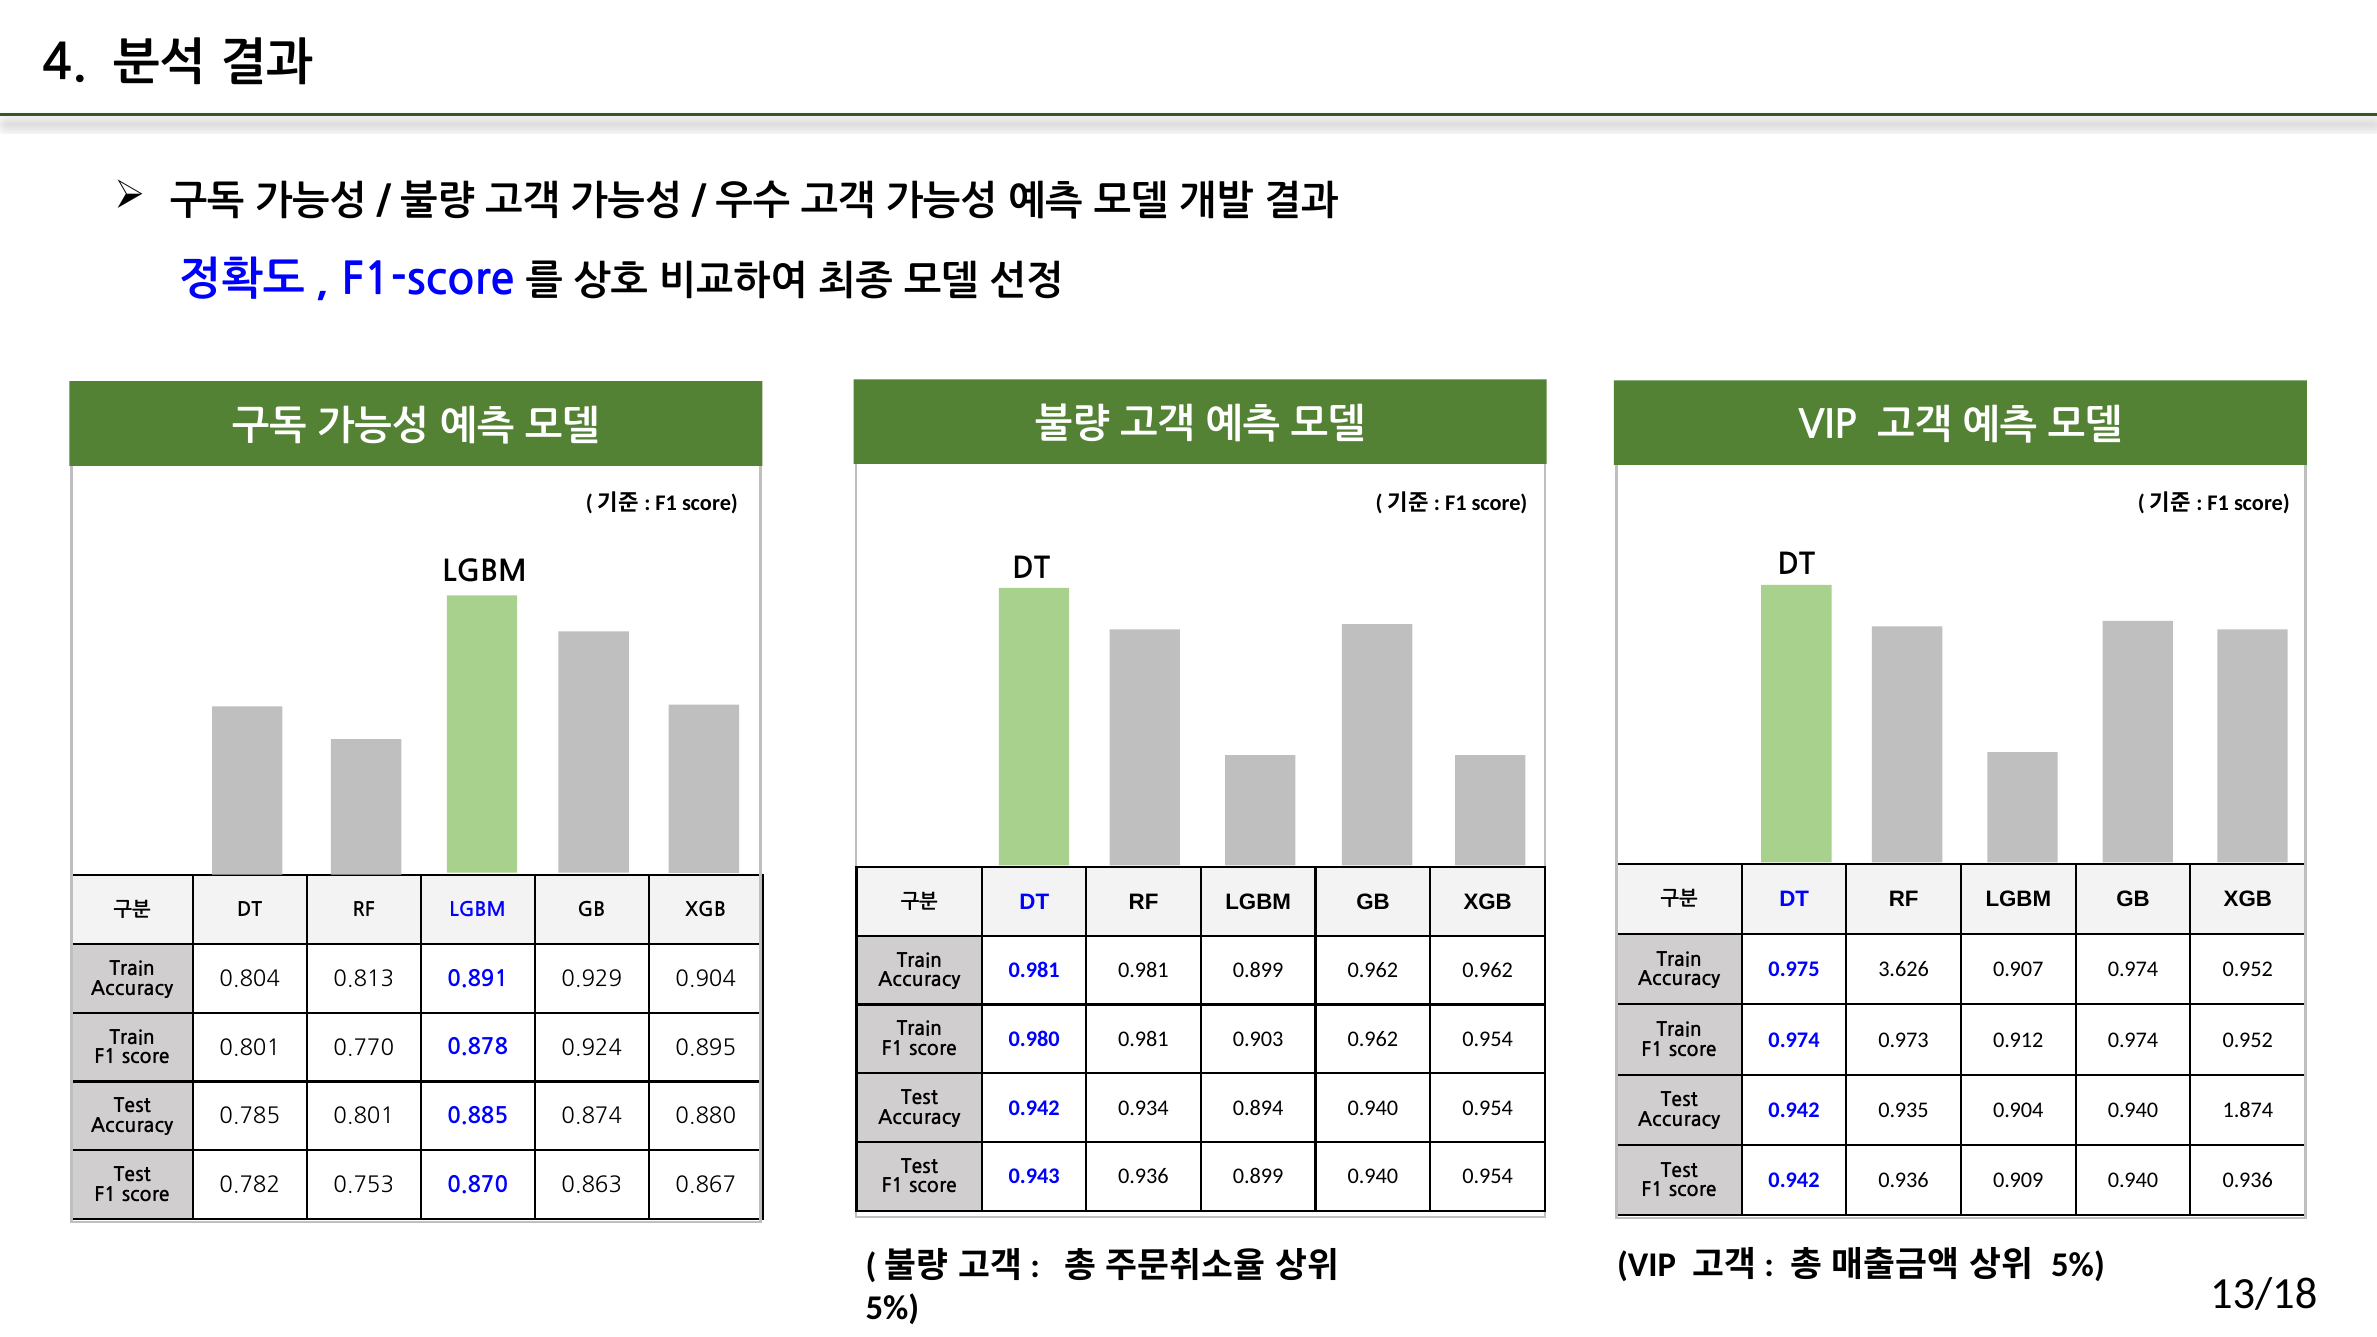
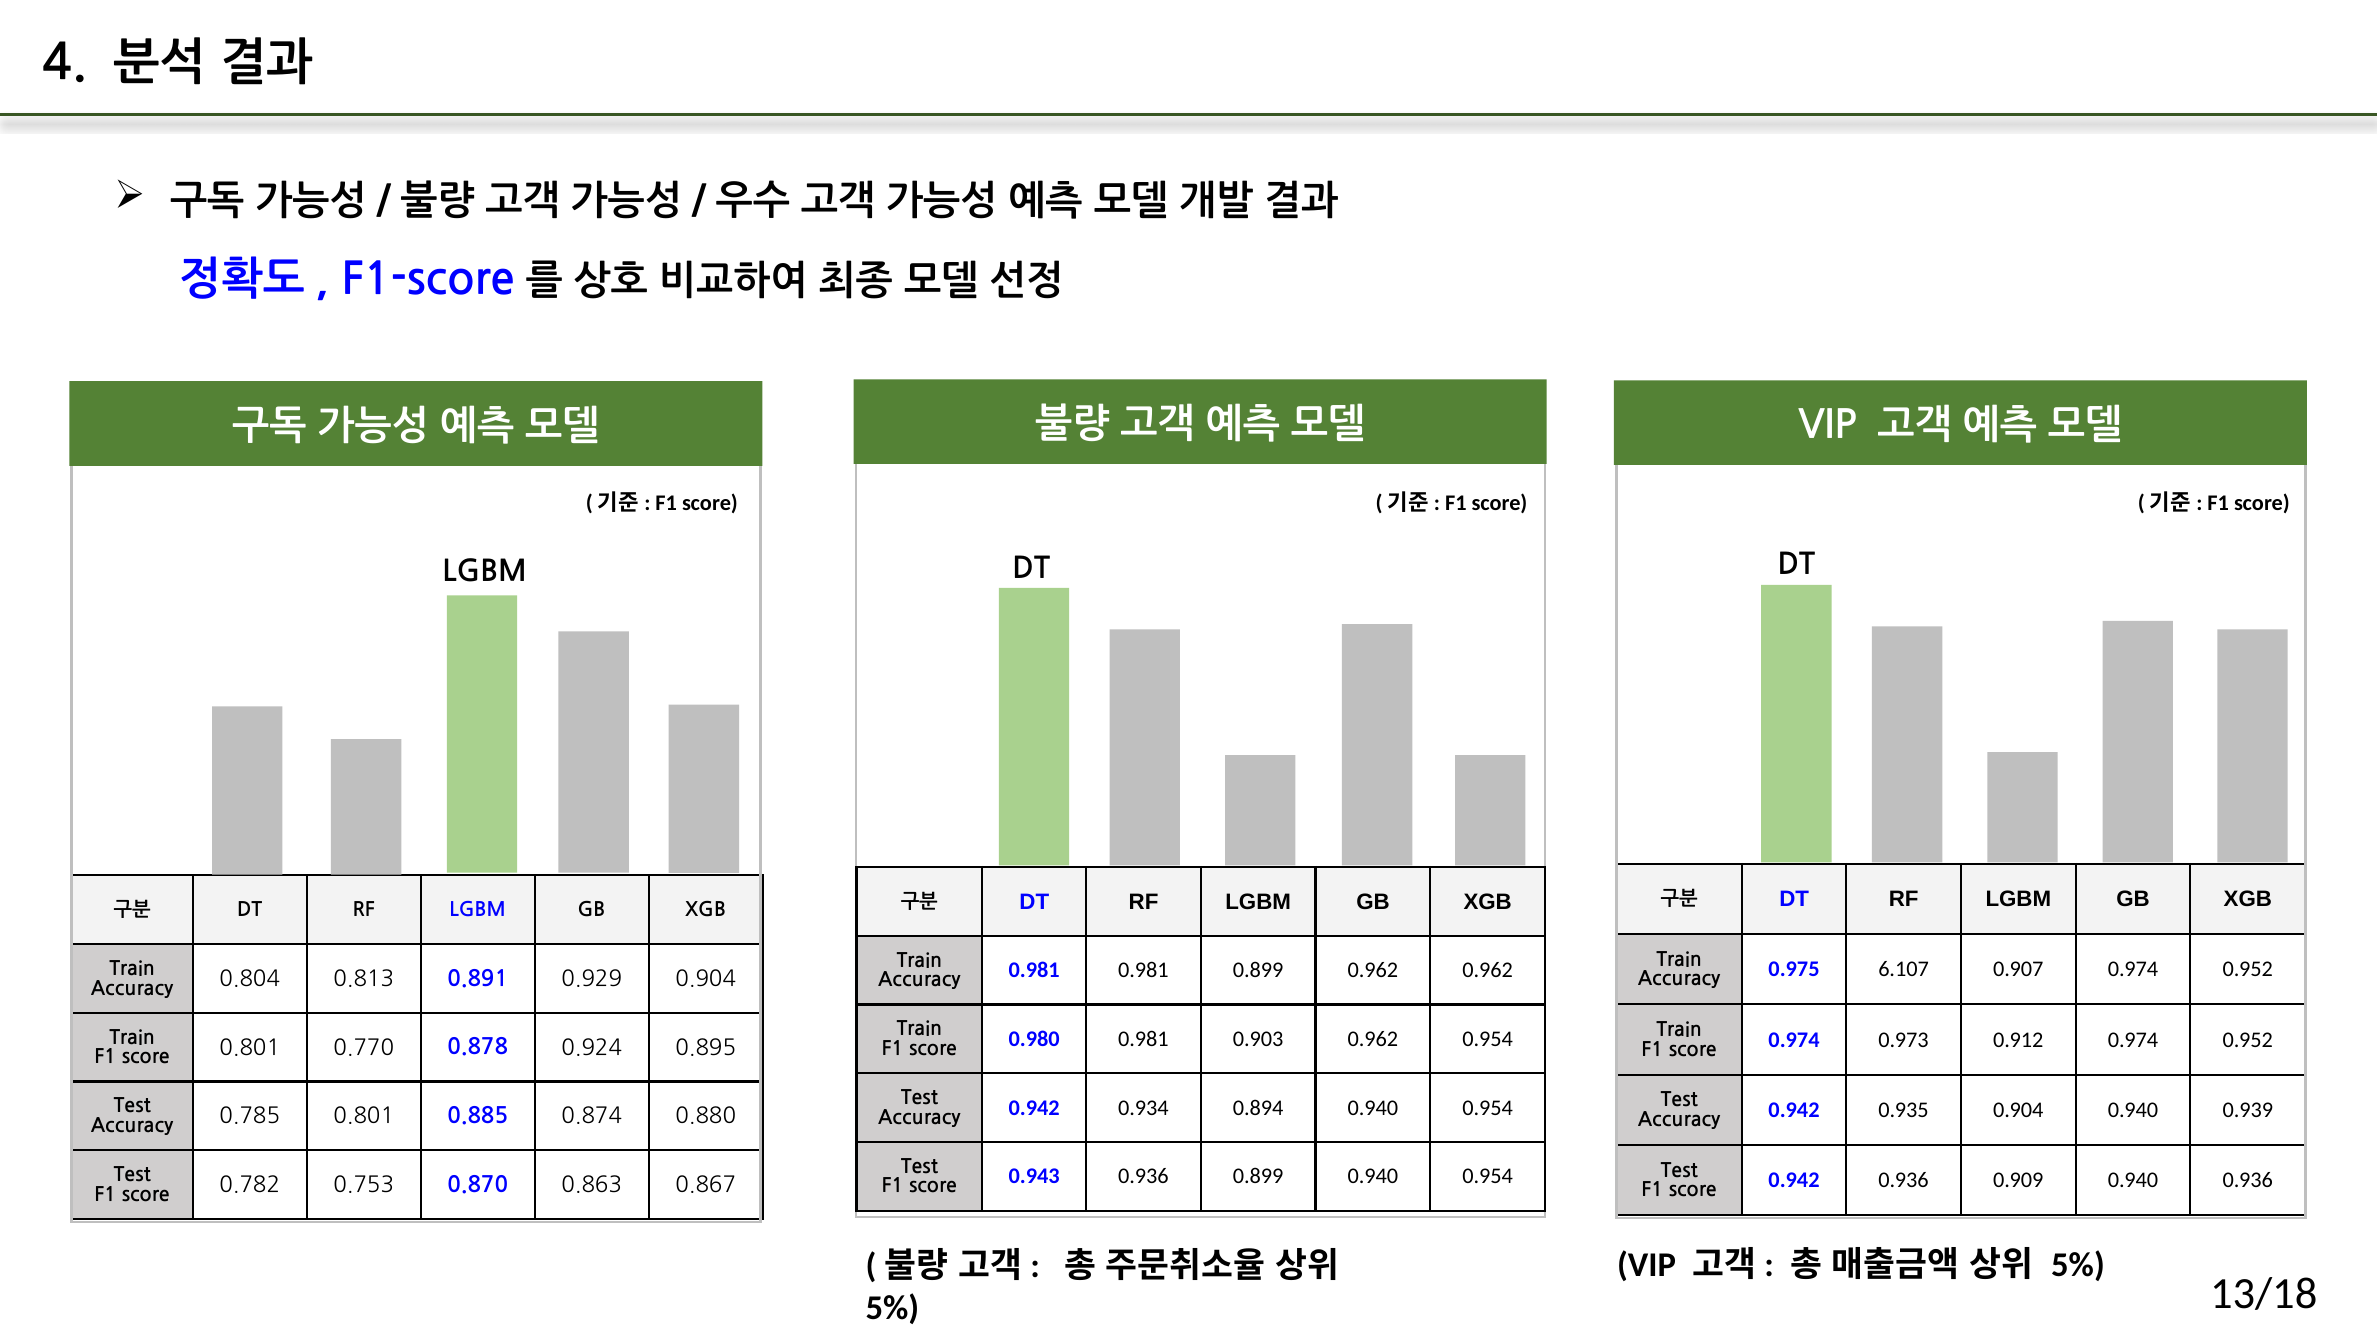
3.626: 3.626 -> 6.107
1.874: 1.874 -> 0.939
